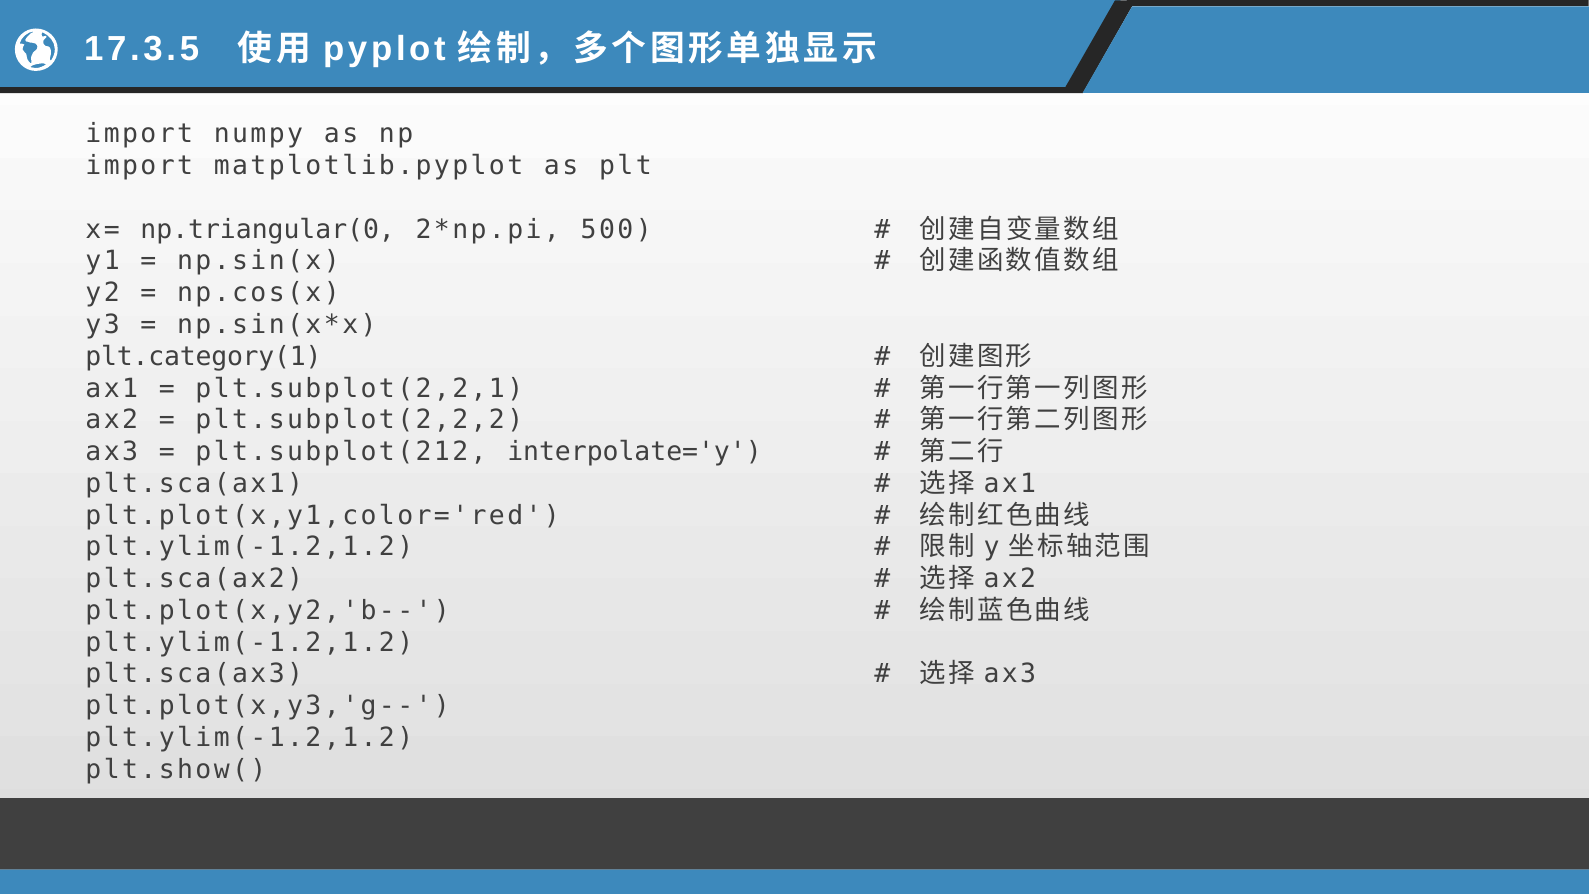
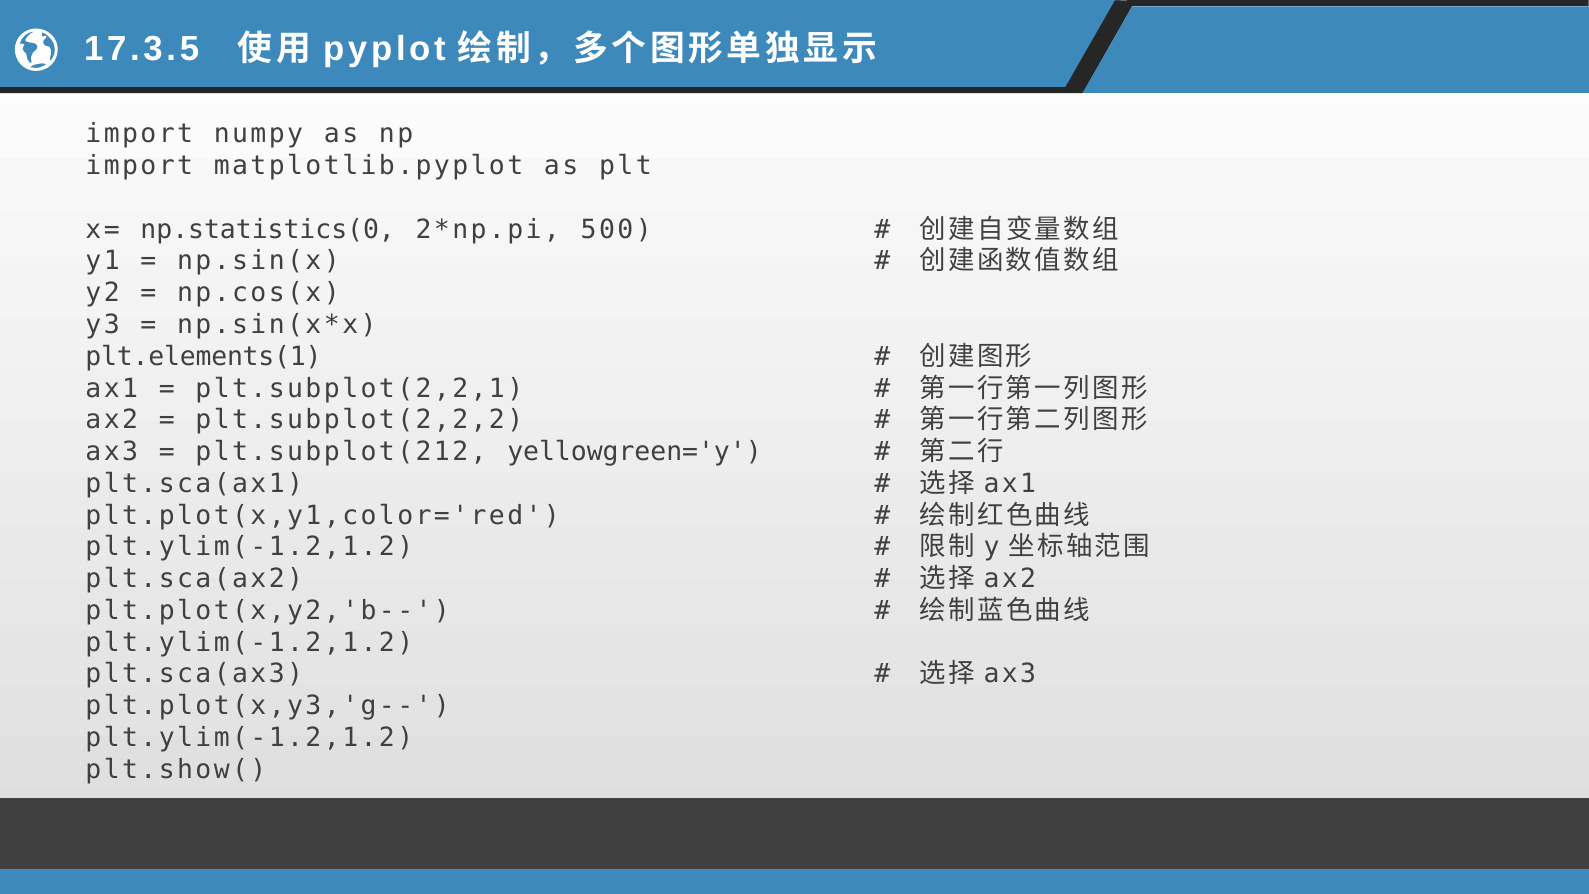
np.triangular(0: np.triangular(0 -> np.statistics(0
plt.category(1: plt.category(1 -> plt.elements(1
interpolate='y: interpolate='y -> yellowgreen='y
